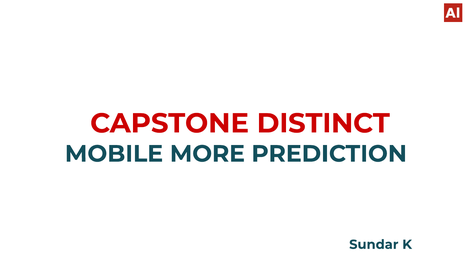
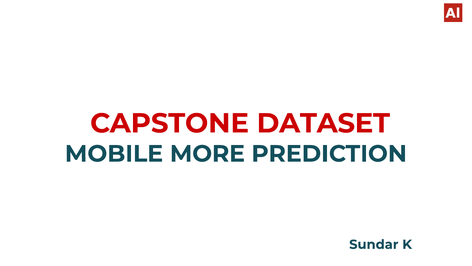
DISTINCT: DISTINCT -> DATASET
